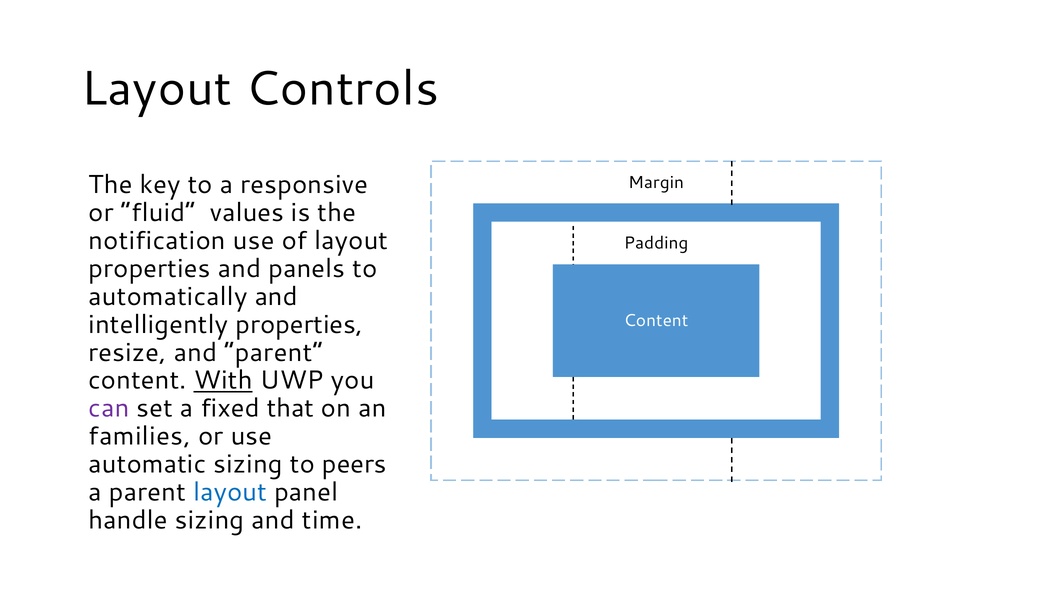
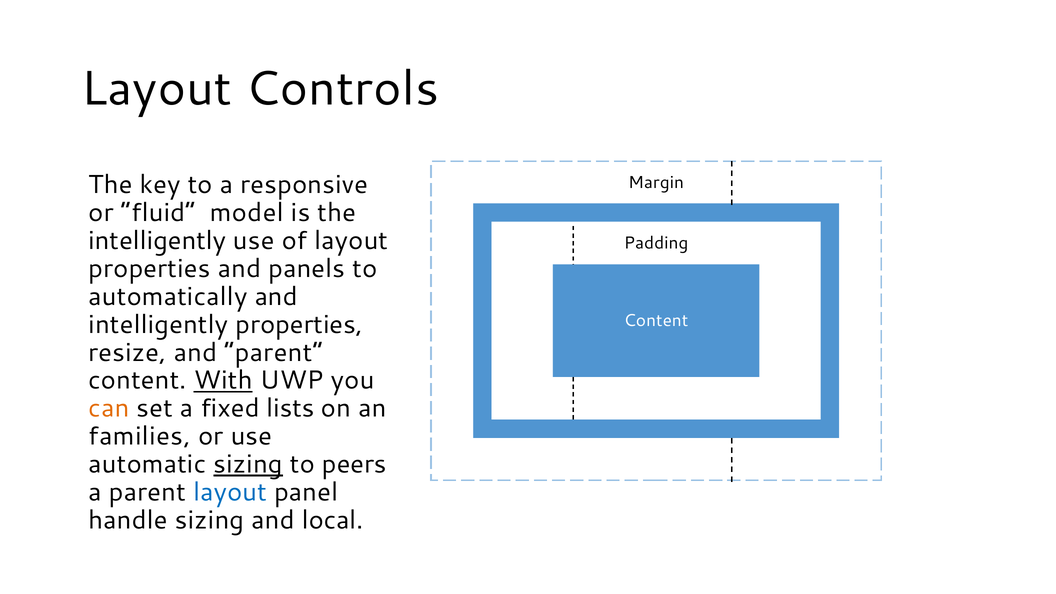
values: values -> model
notification at (157, 241): notification -> intelligently
can colour: purple -> orange
that: that -> lists
sizing at (248, 464) underline: none -> present
time: time -> local
